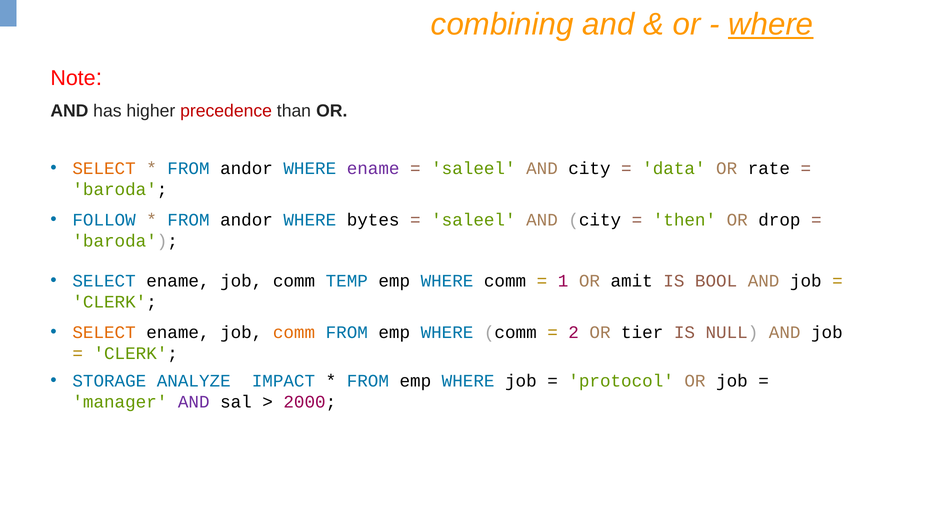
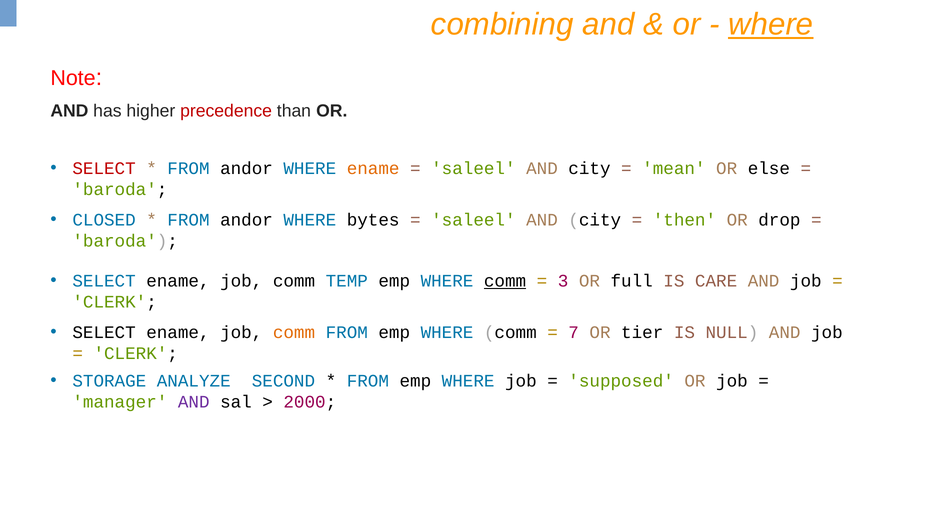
SELECT at (104, 168) colour: orange -> red
ename at (373, 168) colour: purple -> orange
data: data -> mean
rate: rate -> else
FOLLOW: FOLLOW -> CLOSED
comm at (505, 281) underline: none -> present
1: 1 -> 3
amit: amit -> full
BOOL: BOOL -> CARE
SELECT at (104, 332) colour: orange -> black
2: 2 -> 7
IMPACT: IMPACT -> SECOND
protocol: protocol -> supposed
